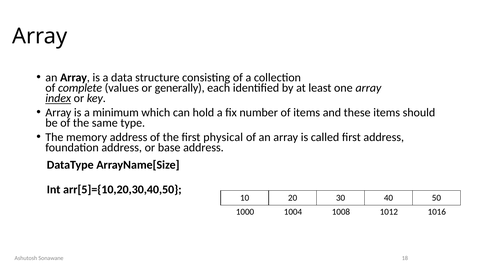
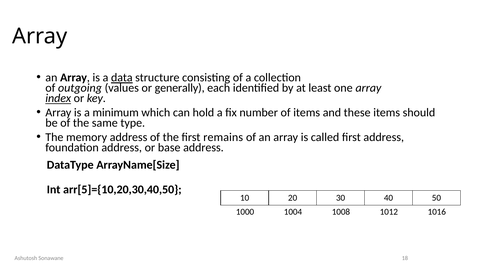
data underline: none -> present
complete: complete -> outgoing
physical: physical -> remains
